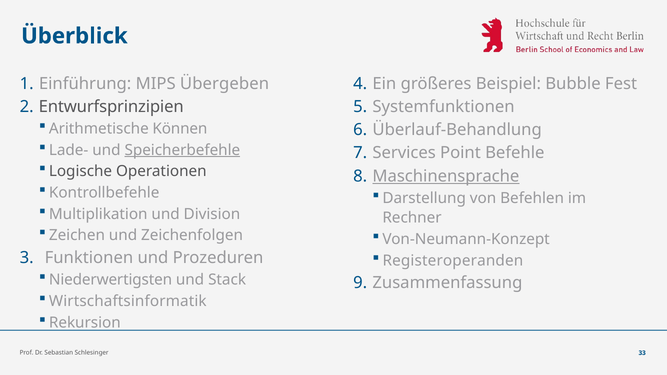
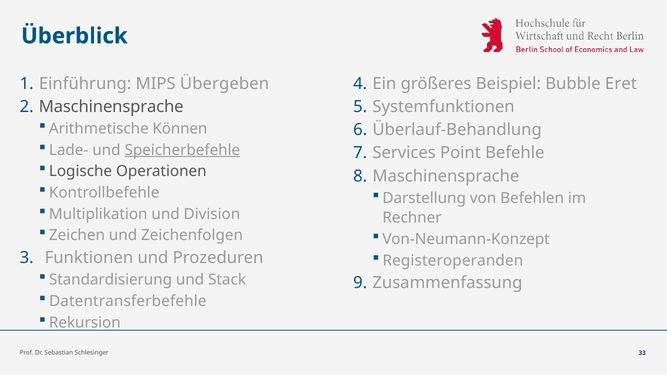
Fest: Fest -> Eret
Entwurfsprinzipien at (111, 107): Entwurfsprinzipien -> Maschinensprache
Maschinensprache at (446, 176) underline: present -> none
Niederwertigsten: Niederwertigsten -> Standardisierung
Wirtschaftsinformatik: Wirtschaftsinformatik -> Datentransferbefehle
